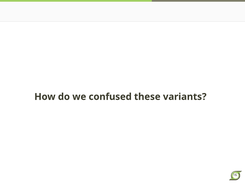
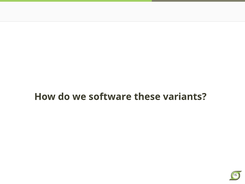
confused: confused -> software
